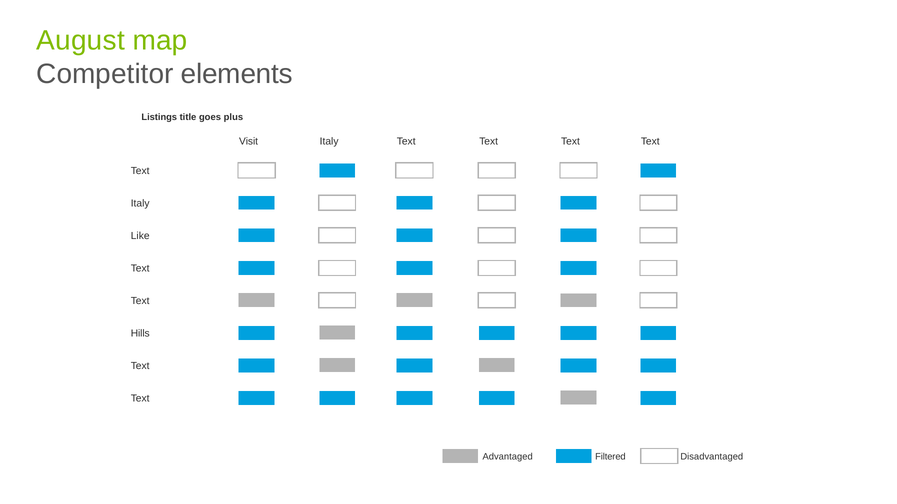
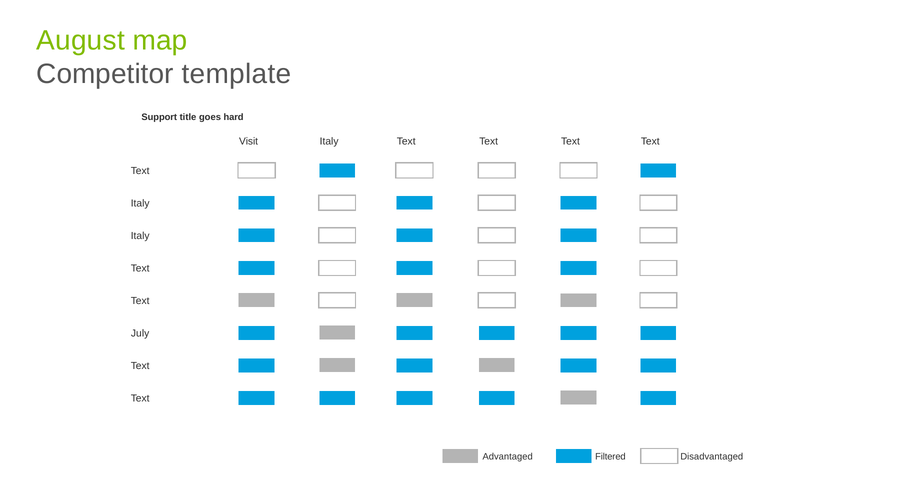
elements: elements -> template
Listings: Listings -> Support
plus: plus -> hard
Like at (140, 236): Like -> Italy
Hills: Hills -> July
